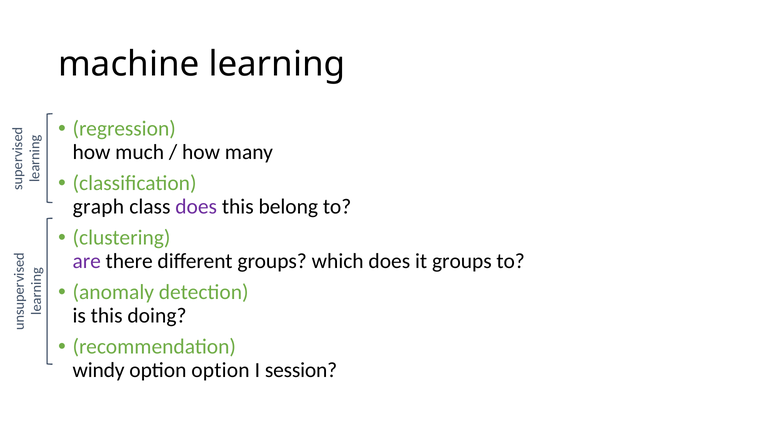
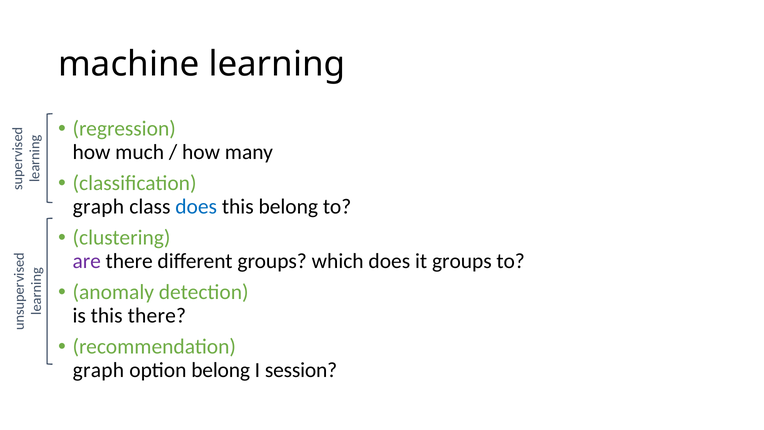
does at (196, 206) colour: purple -> blue
this doing: doing -> there
windy at (99, 370): windy -> graph
option option: option -> belong
